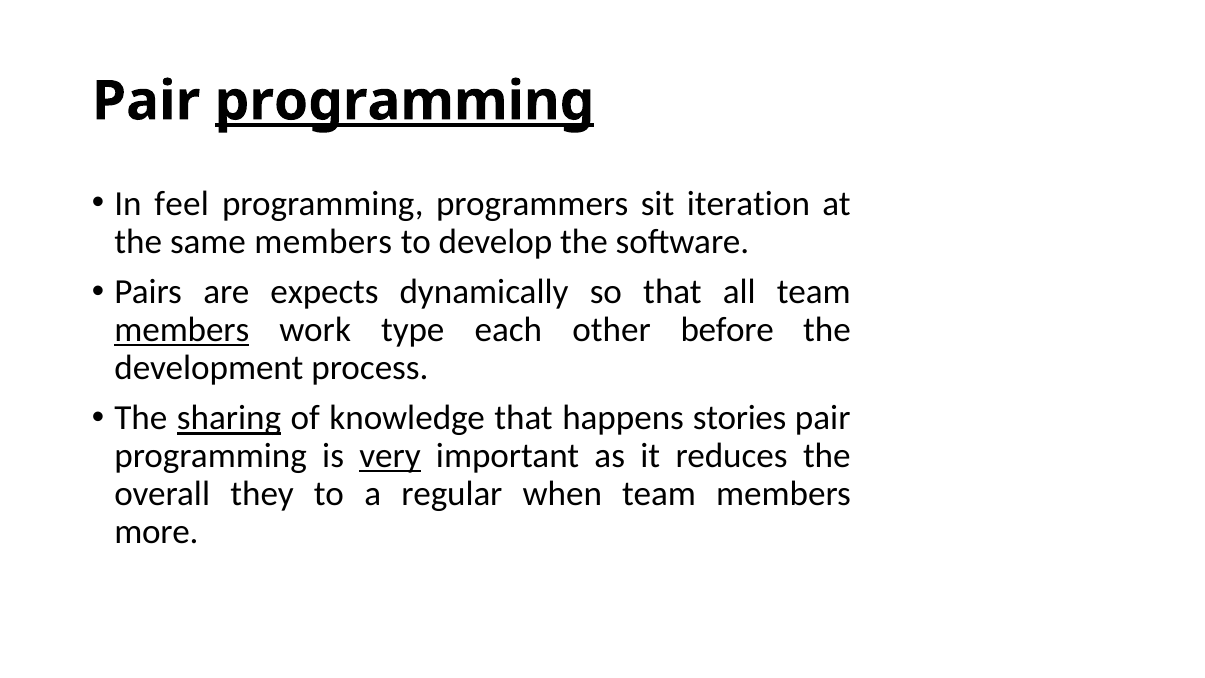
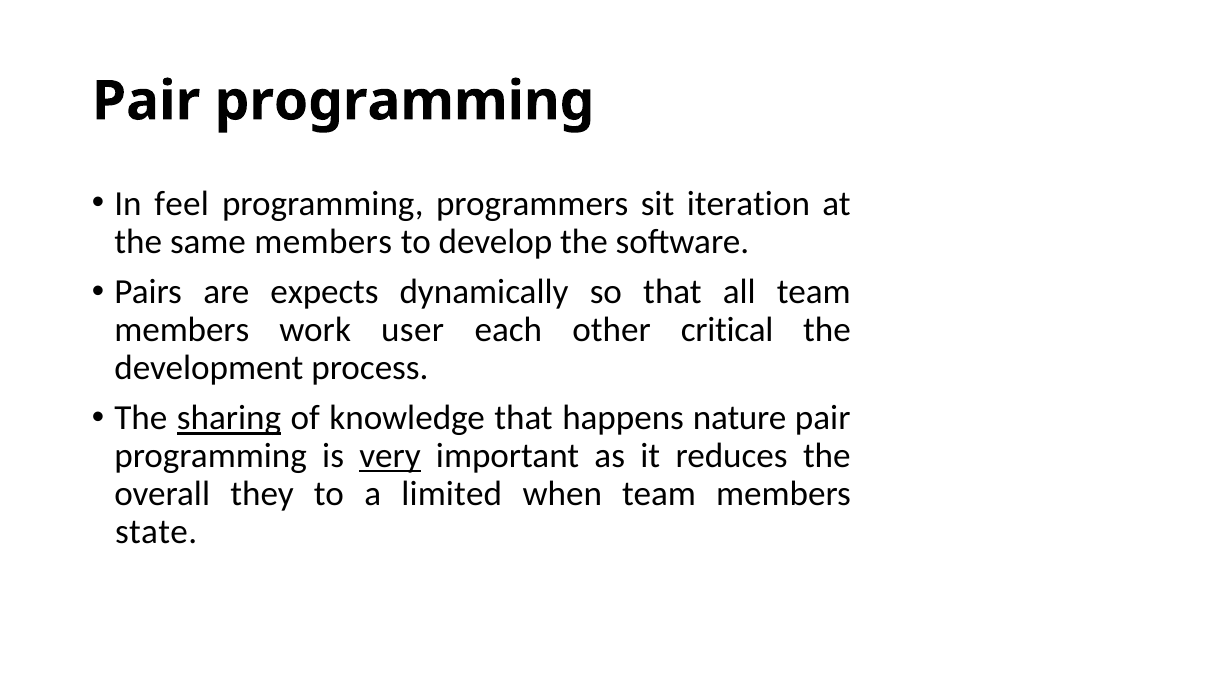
programming at (405, 101) underline: present -> none
members at (182, 330) underline: present -> none
type: type -> user
before: before -> critical
stories: stories -> nature
regular: regular -> limited
more: more -> state
